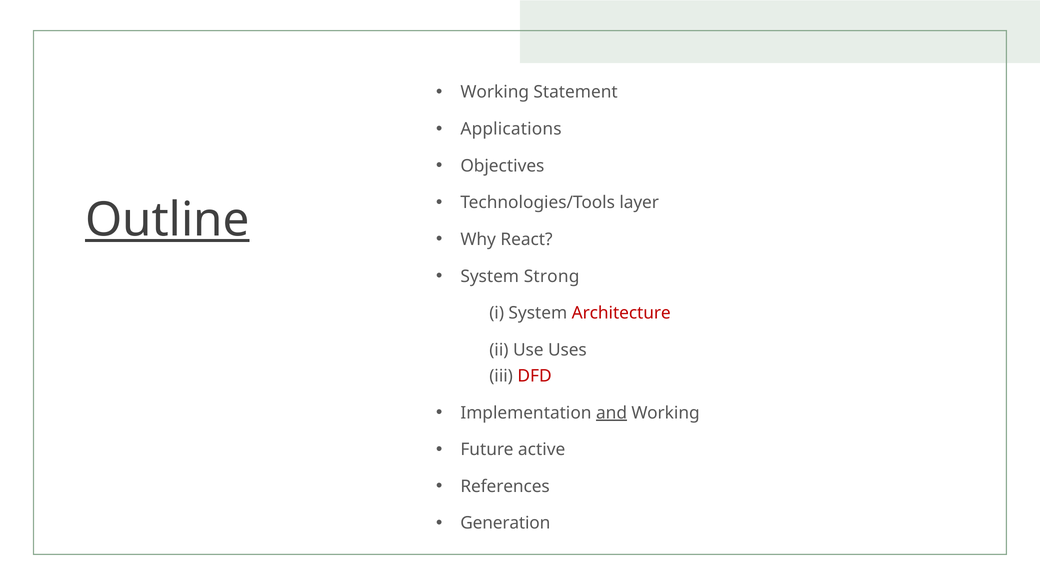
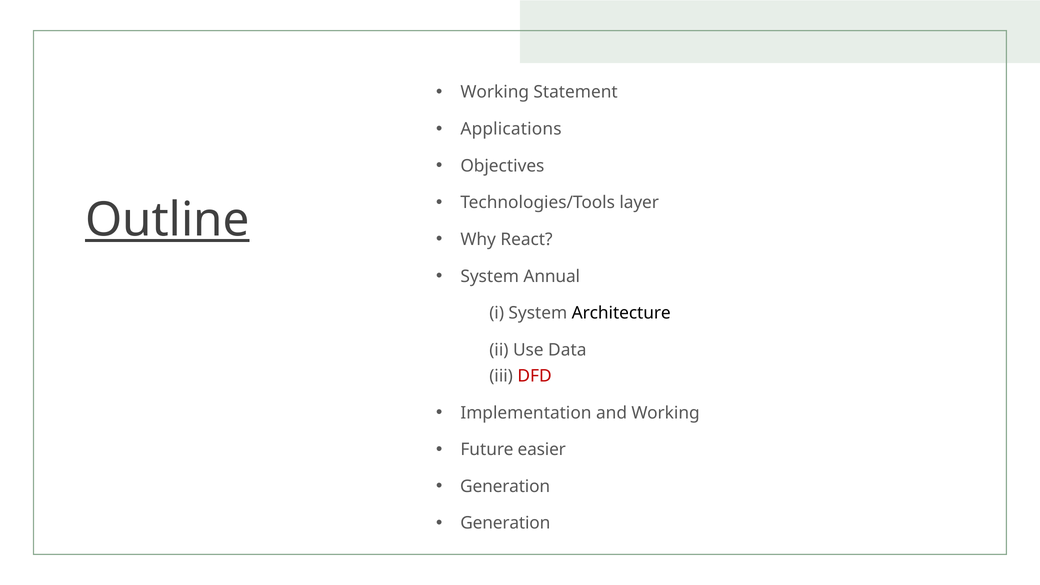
Strong: Strong -> Annual
Architecture colour: red -> black
Uses: Uses -> Data
and underline: present -> none
active: active -> easier
References at (505, 486): References -> Generation
